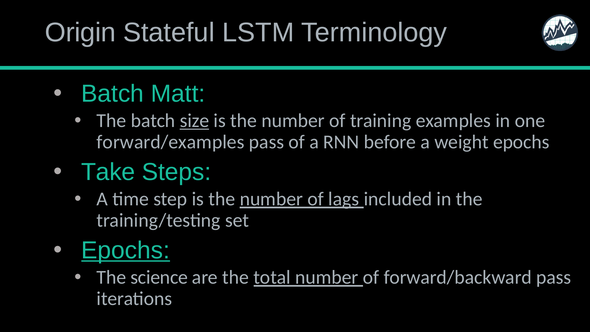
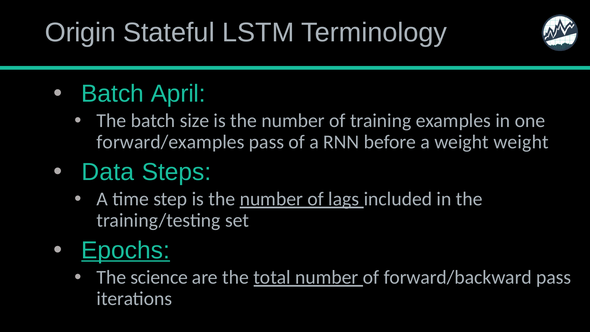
Matt: Matt -> April
size underline: present -> none
weight epochs: epochs -> weight
Take: Take -> Data
